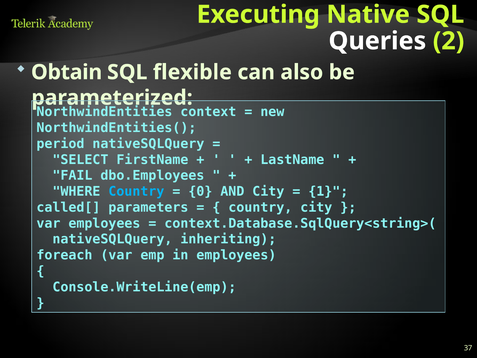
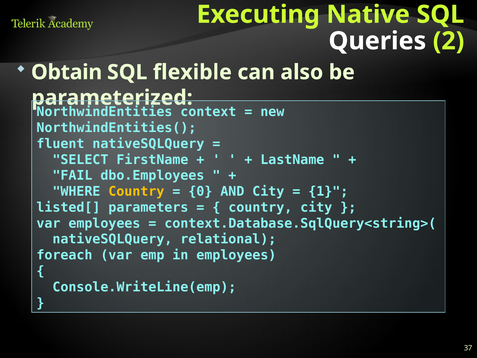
period: period -> fluent
Country at (136, 191) colour: light blue -> yellow
called[: called[ -> listed[
inheriting: inheriting -> relational
